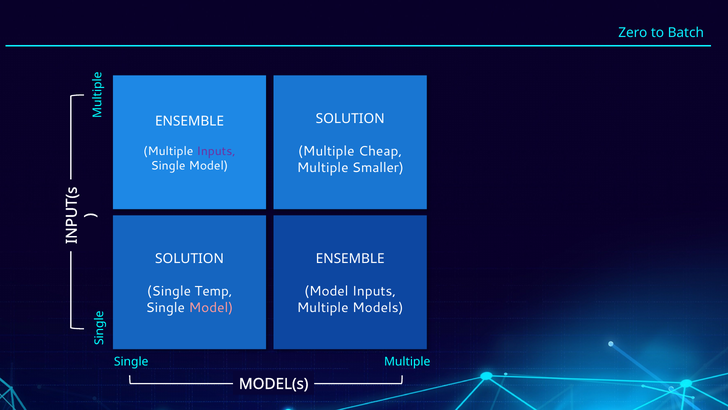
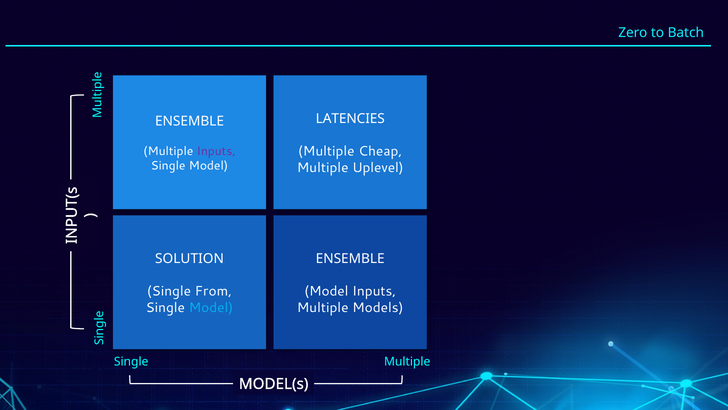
SOLUTION at (350, 118): SOLUTION -> LATENCIES
Smaller: Smaller -> Uplevel
Temp: Temp -> From
Model at (211, 307) colour: pink -> light blue
